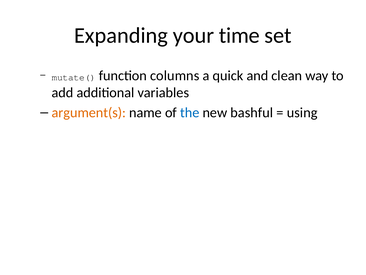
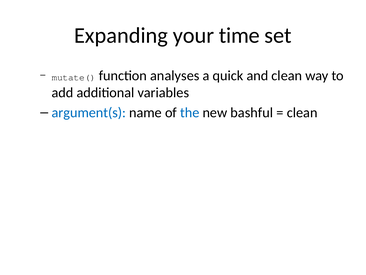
columns: columns -> analyses
argument(s colour: orange -> blue
using at (302, 112): using -> clean
